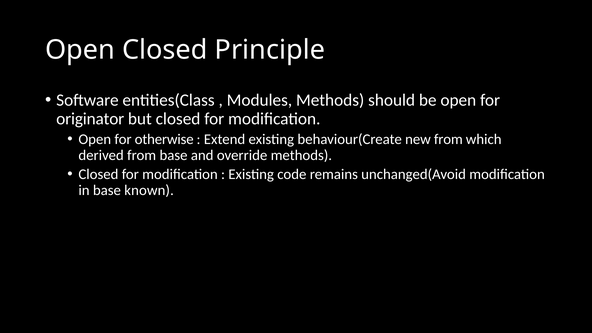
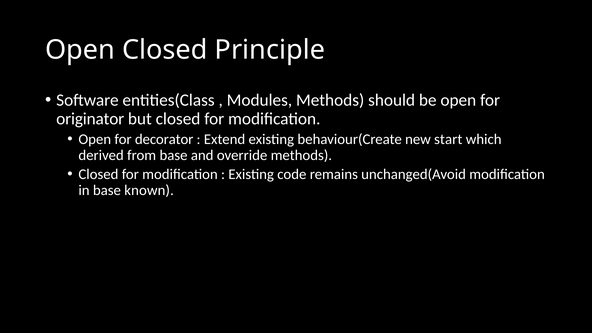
otherwise: otherwise -> decorator
new from: from -> start
